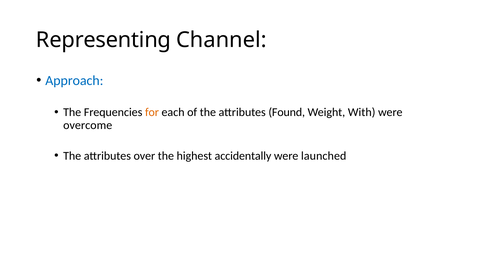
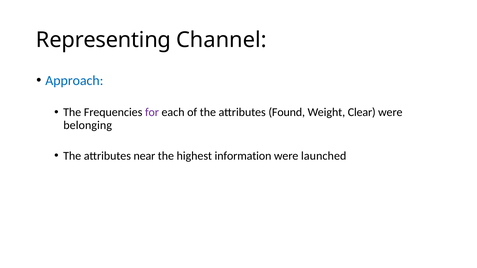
for colour: orange -> purple
With: With -> Clear
overcome: overcome -> belonging
over: over -> near
accidentally: accidentally -> information
